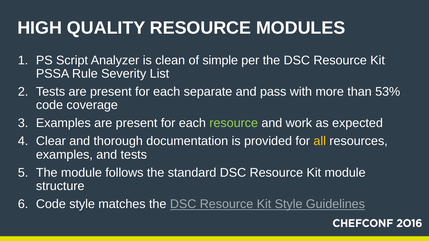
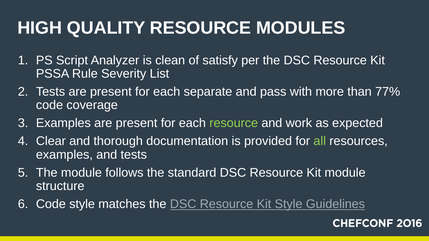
simple: simple -> satisfy
53%: 53% -> 77%
all colour: yellow -> light green
